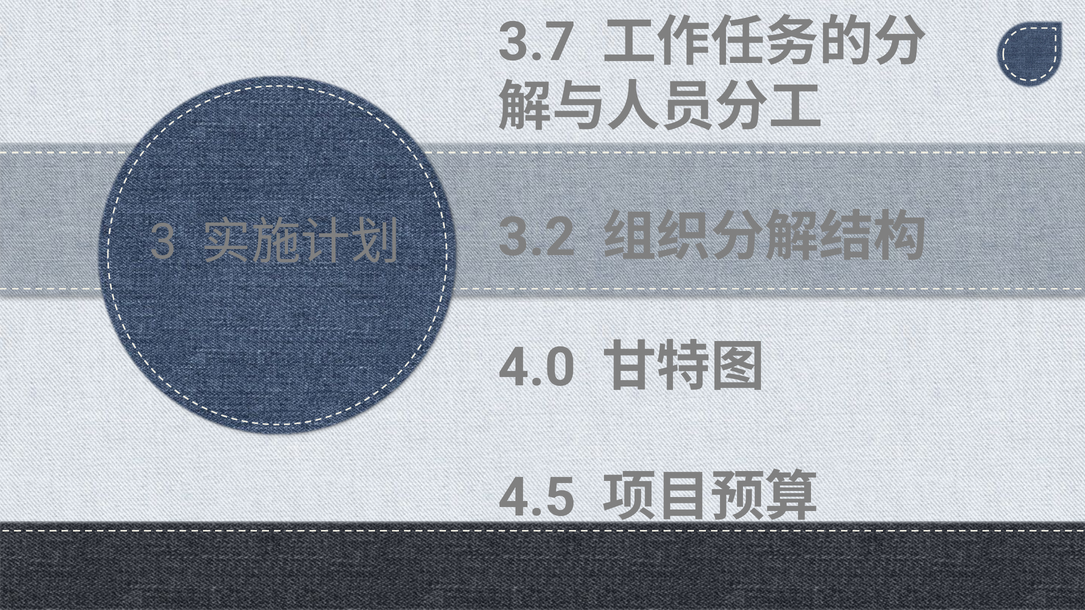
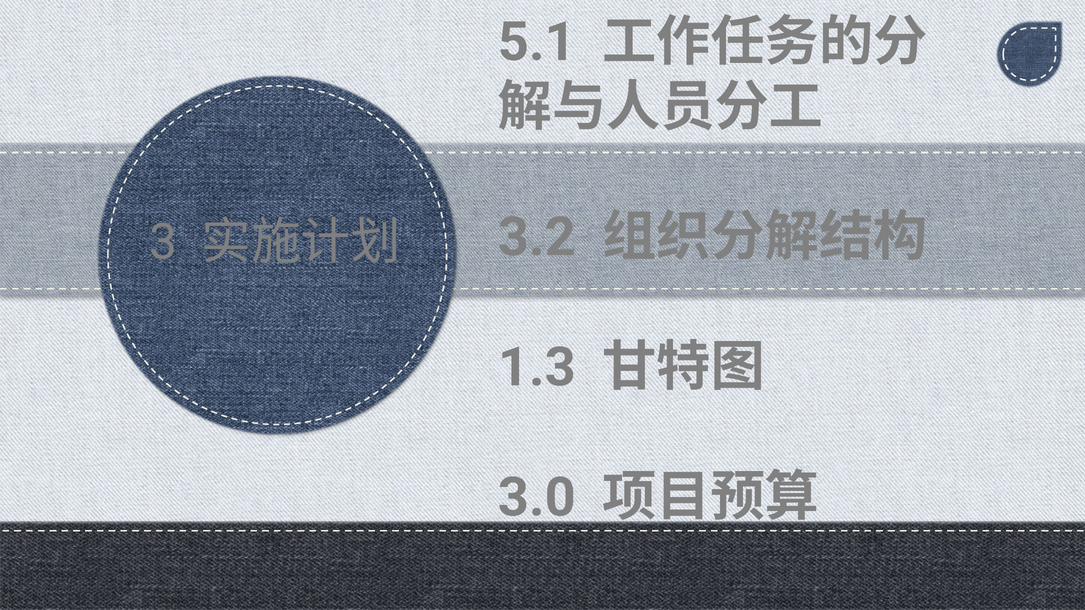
3.7: 3.7 -> 5.1
4.0: 4.0 -> 1.3
4.5: 4.5 -> 3.0
